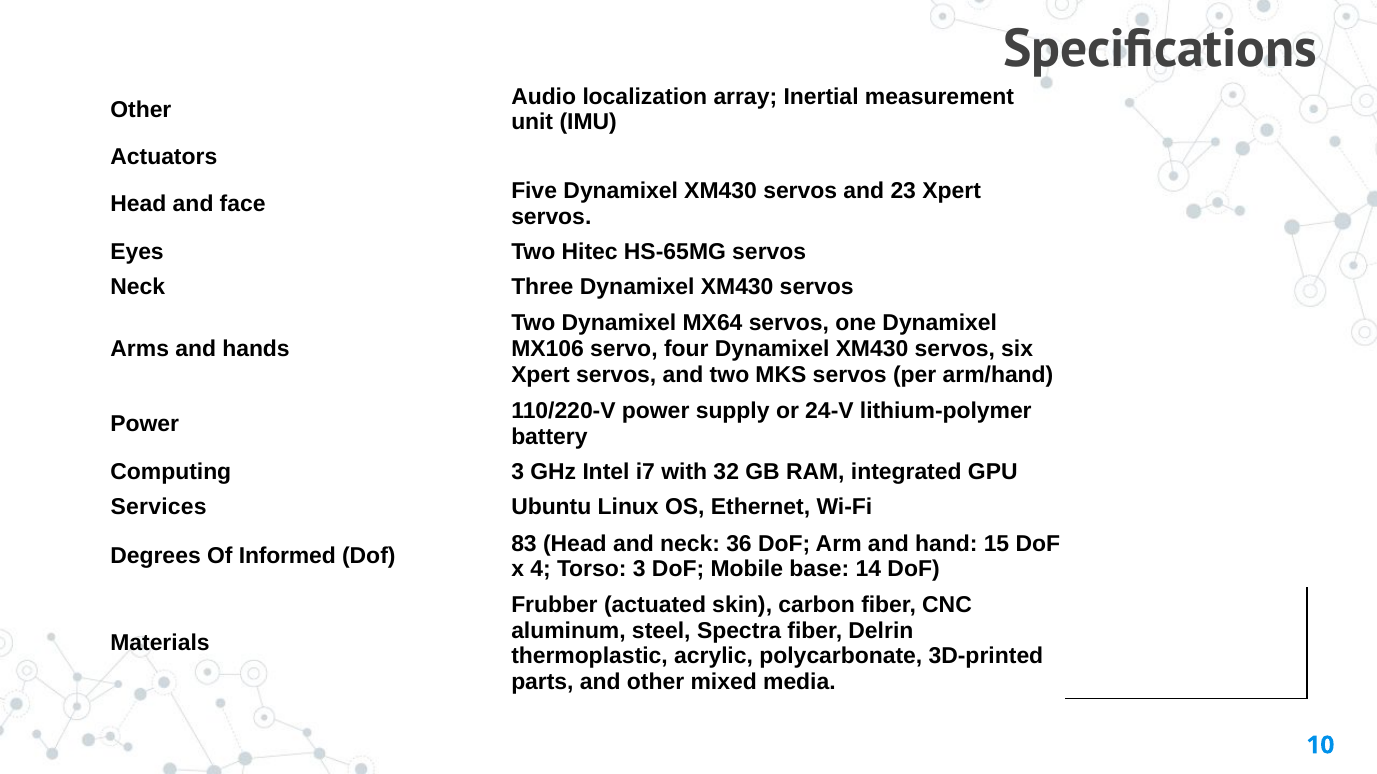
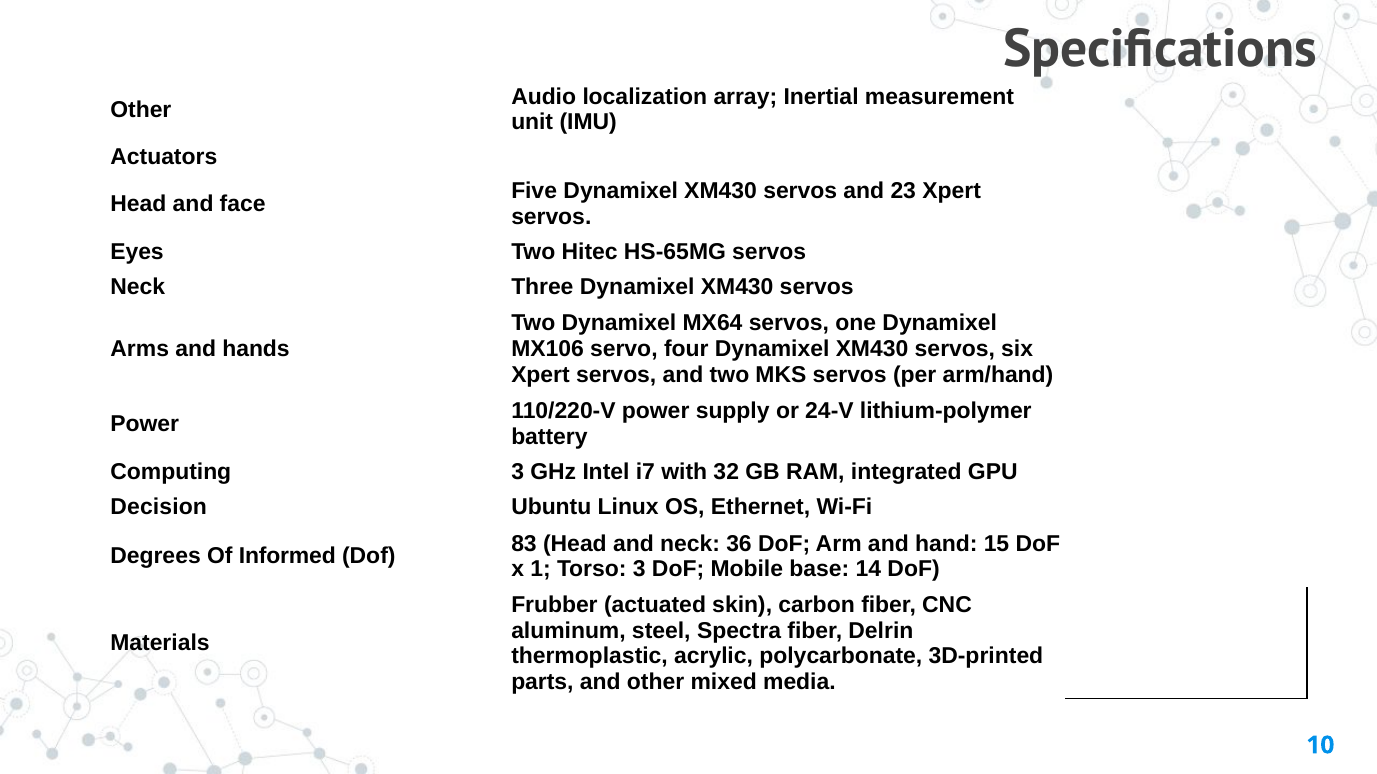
Services: Services -> Decision
4: 4 -> 1
